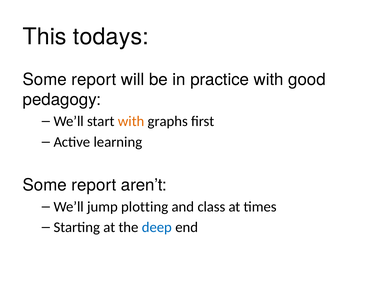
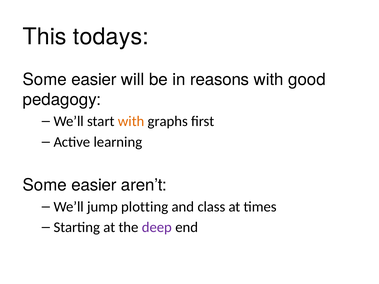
report at (94, 80): report -> easier
practice: practice -> reasons
report at (94, 185): report -> easier
deep colour: blue -> purple
